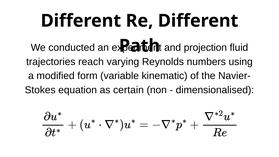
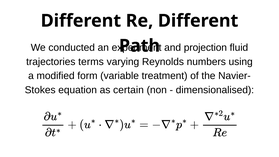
reach: reach -> terms
kinematic: kinematic -> treatment
